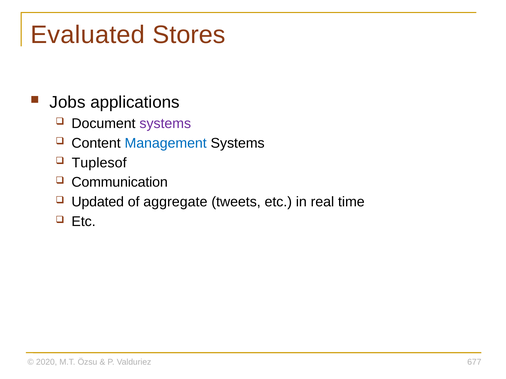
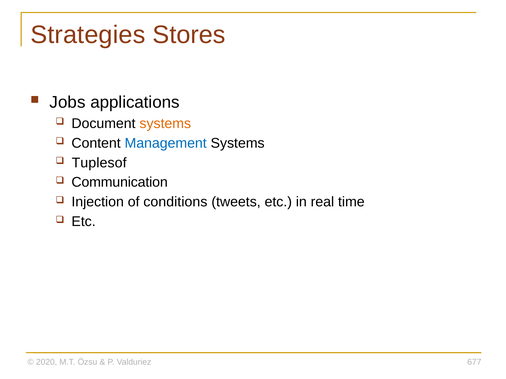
Evaluated: Evaluated -> Strategies
systems at (165, 124) colour: purple -> orange
Updated: Updated -> Injection
aggregate: aggregate -> conditions
